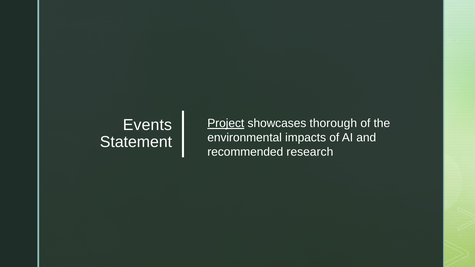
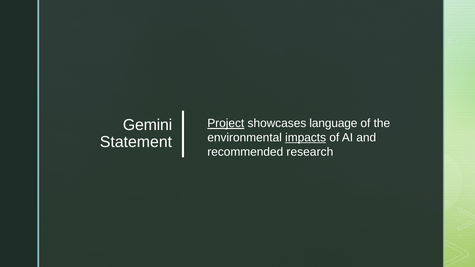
Events: Events -> Gemini
thorough: thorough -> language
impacts underline: none -> present
